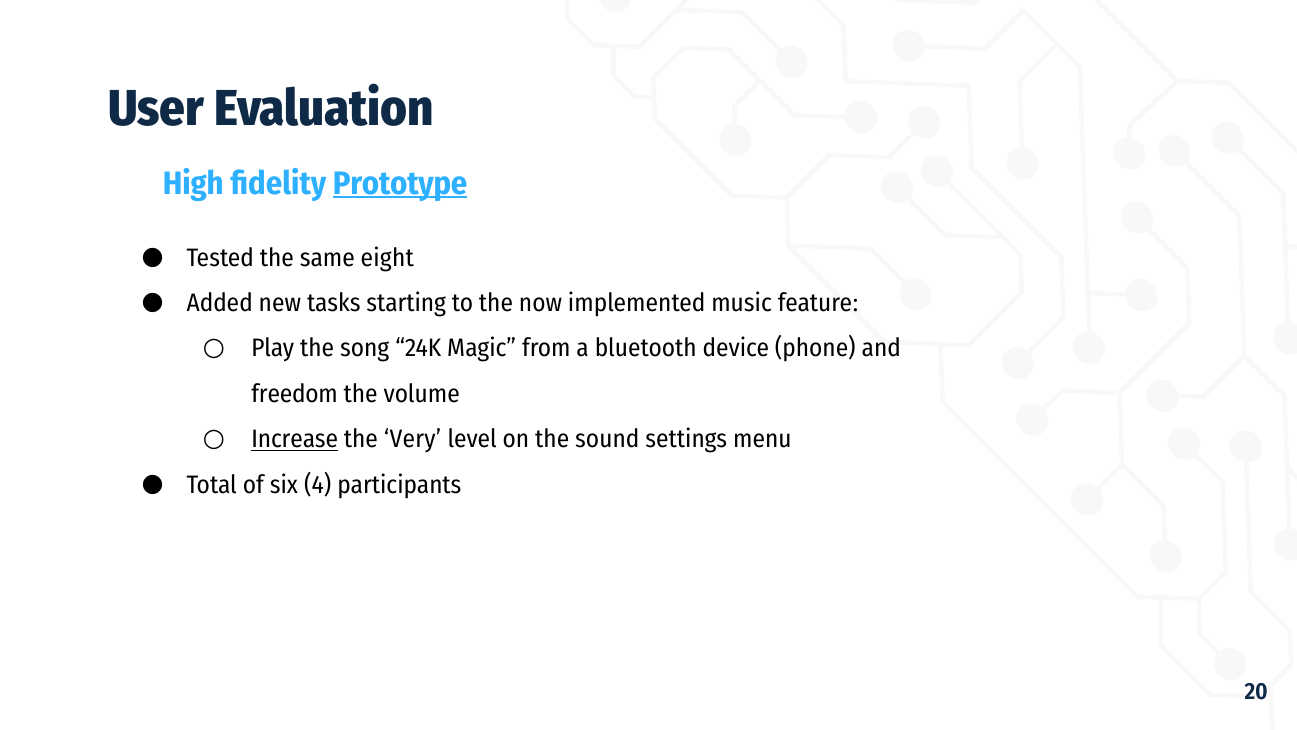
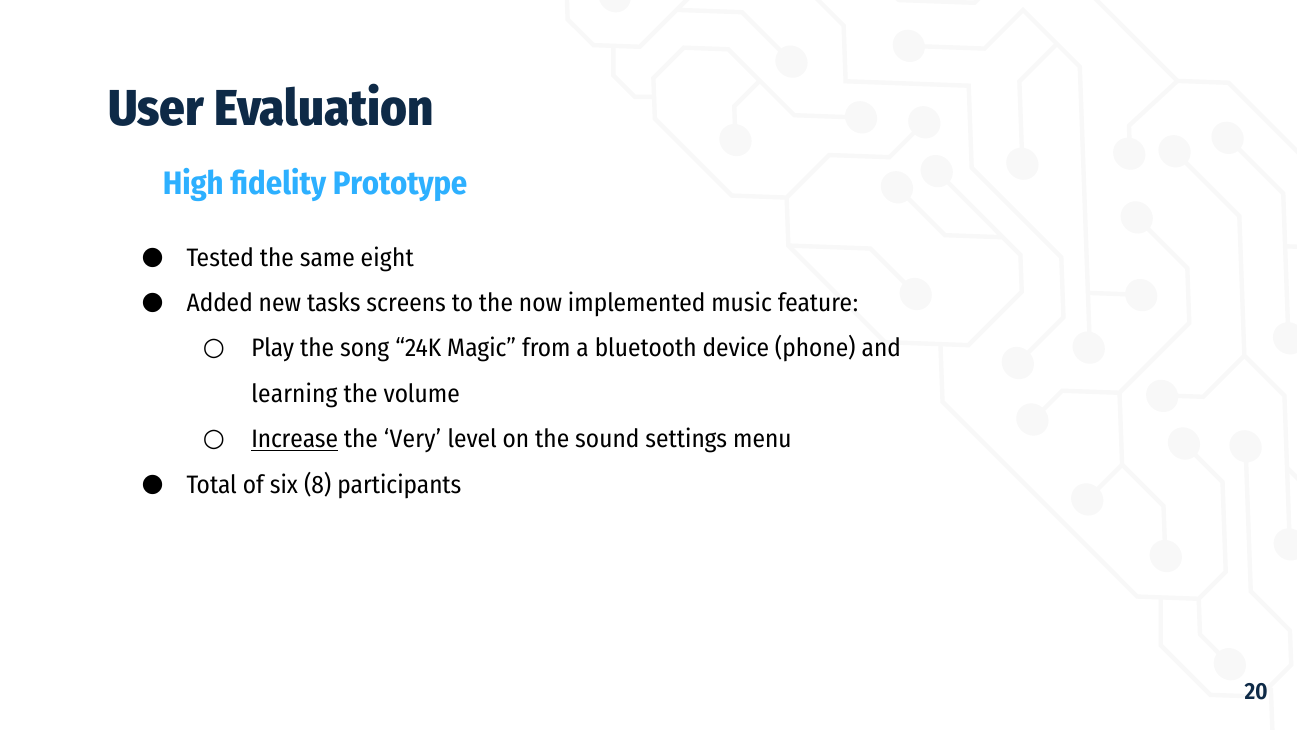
Prototype underline: present -> none
starting: starting -> screens
freedom: freedom -> learning
4: 4 -> 8
